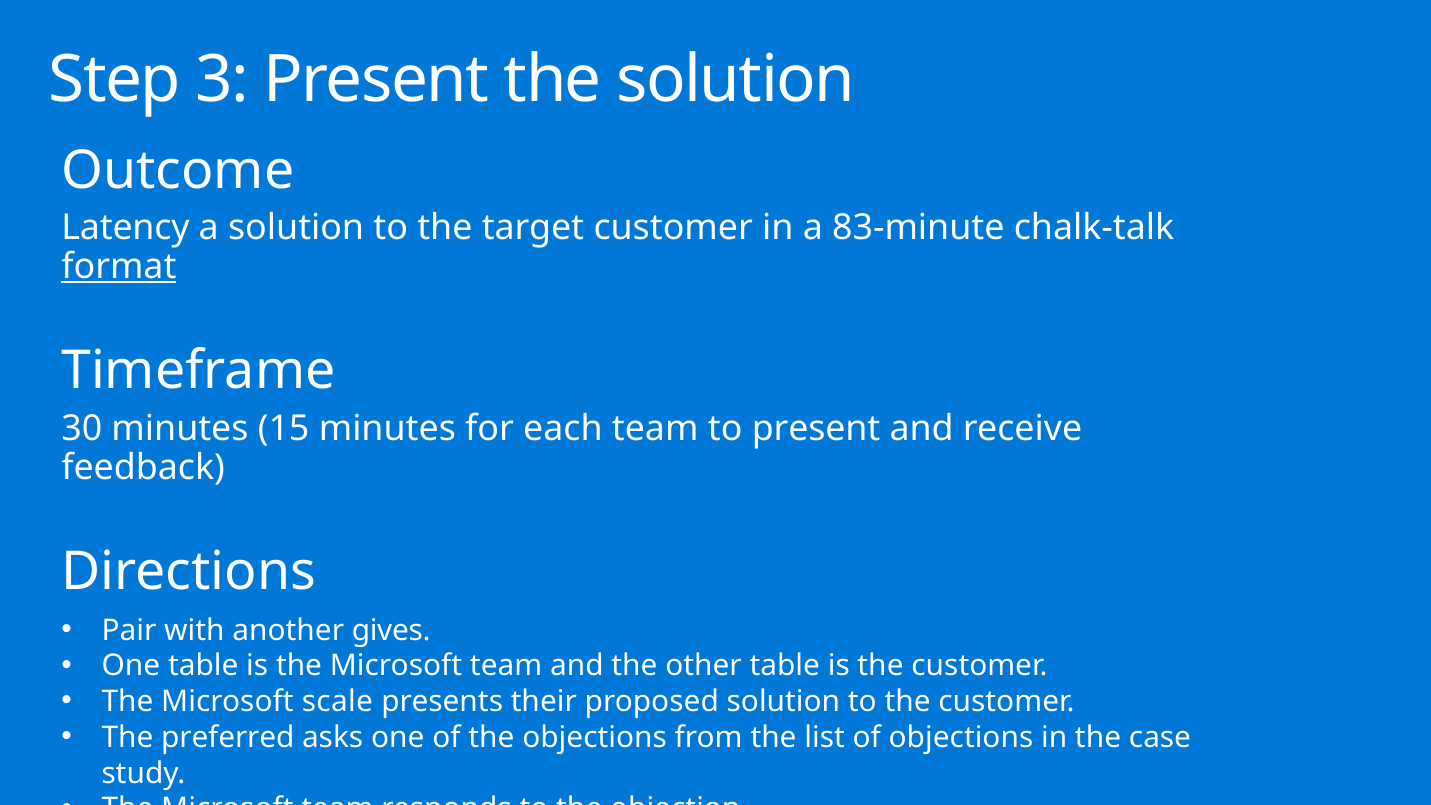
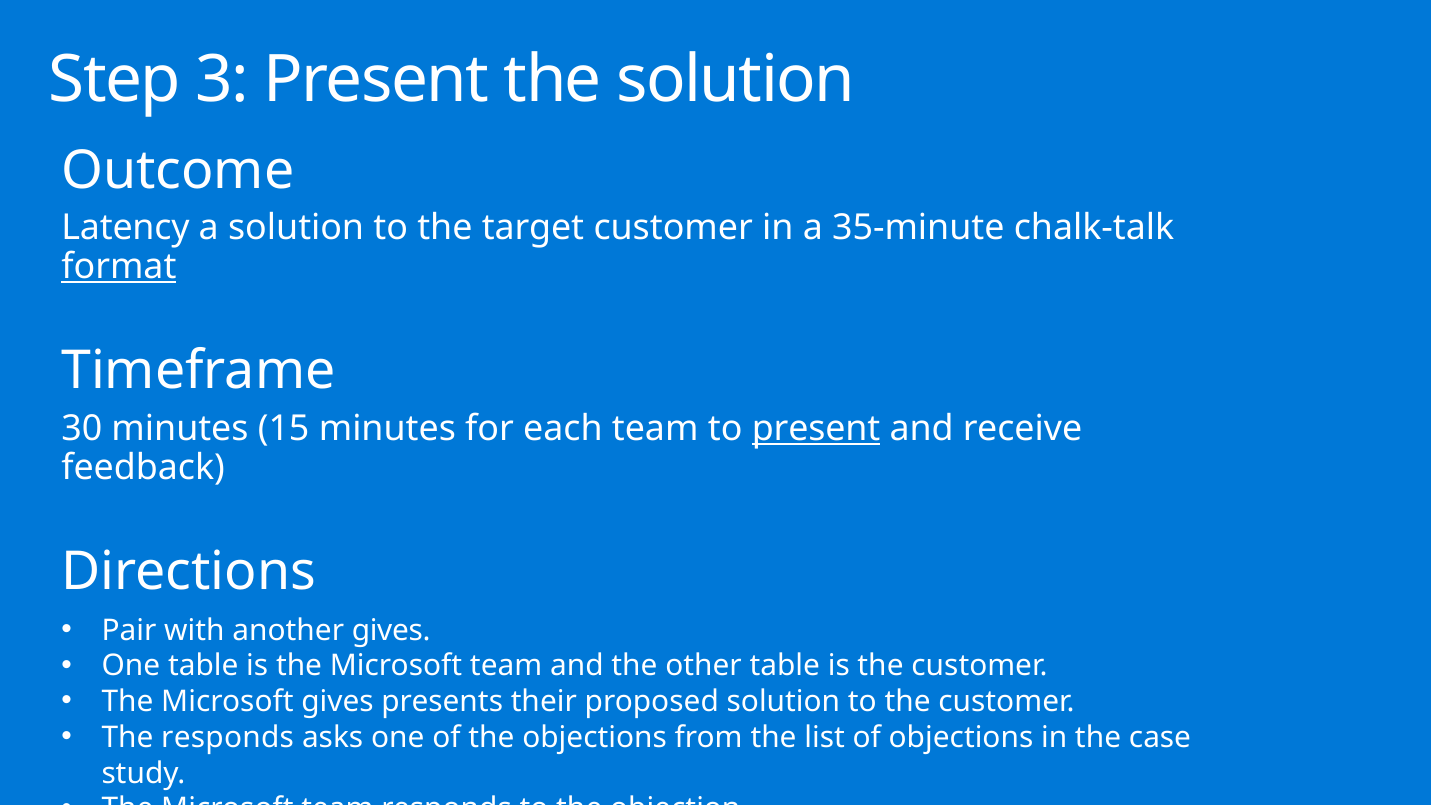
83-minute: 83-minute -> 35-minute
present at (816, 429) underline: none -> present
Microsoft scale: scale -> gives
The preferred: preferred -> responds
